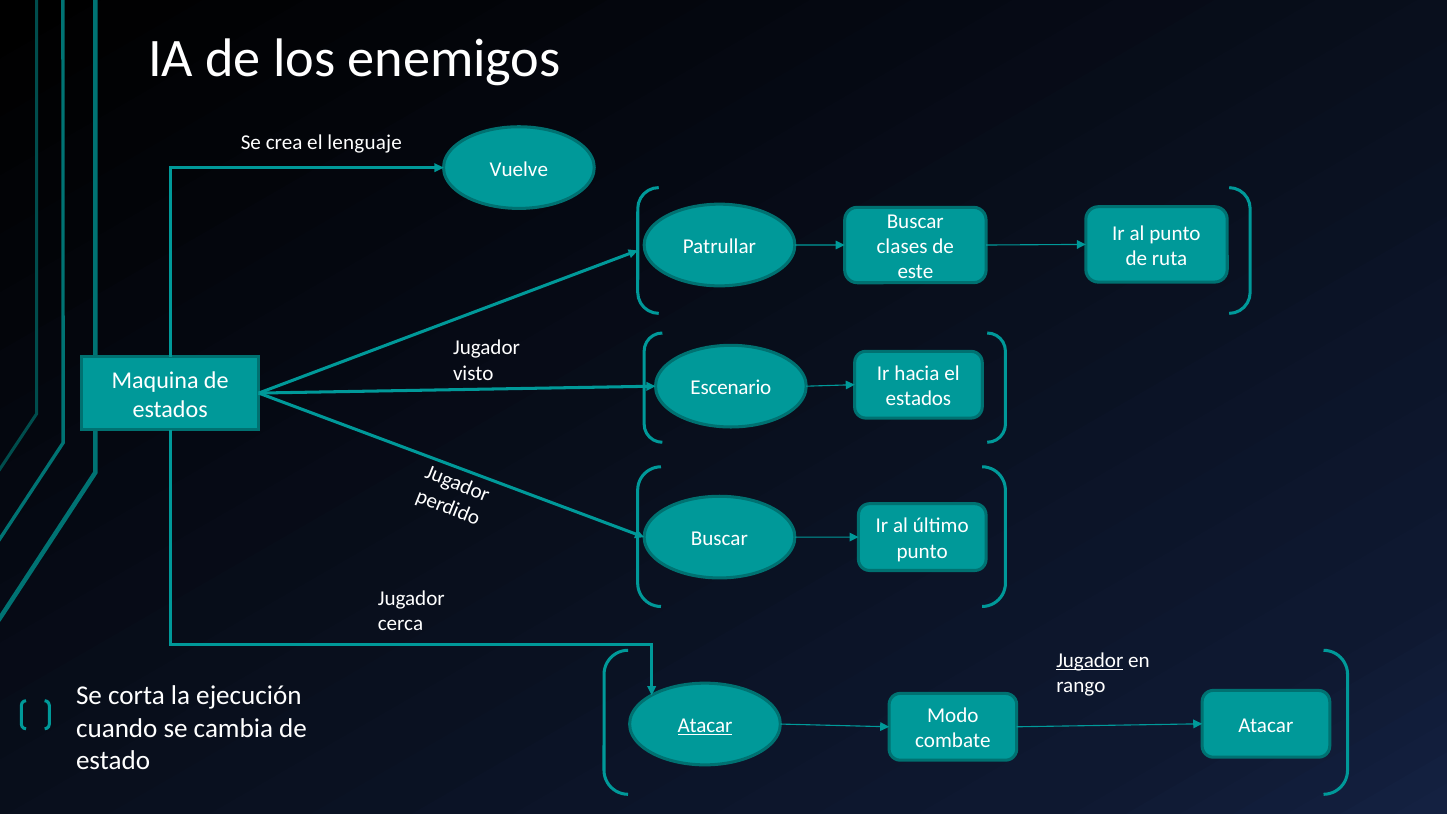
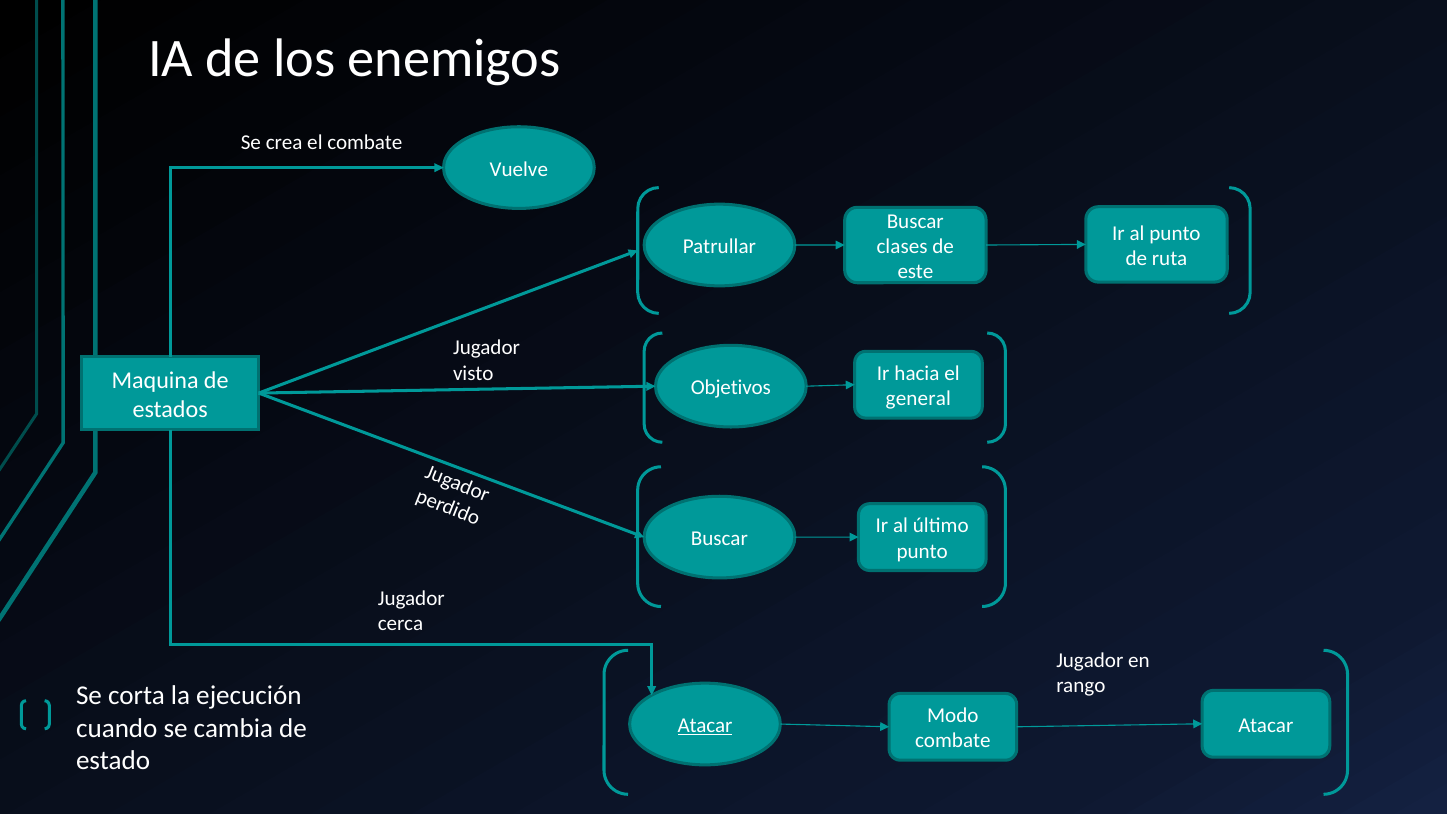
el lenguaje: lenguaje -> combate
Escenario: Escenario -> Objetivos
estados at (918, 399): estados -> general
Jugador at (1090, 661) underline: present -> none
